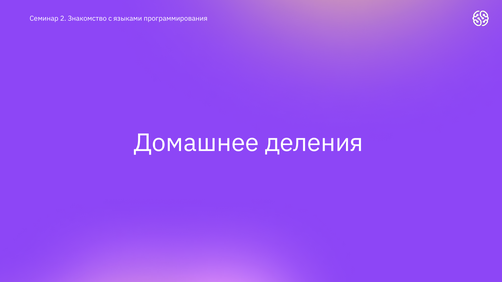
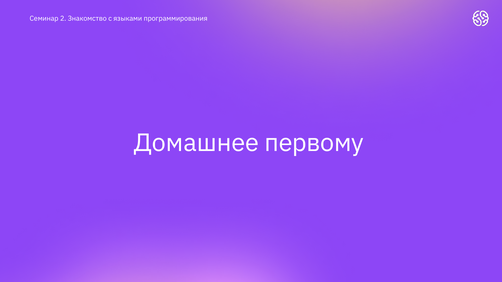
деления: деления -> первому
